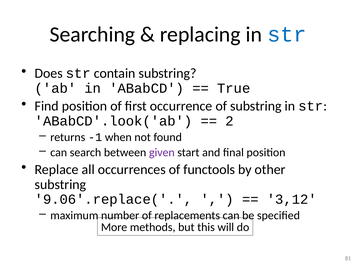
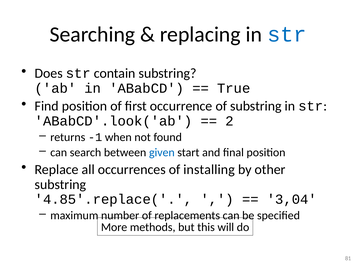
given colour: purple -> blue
functools: functools -> installing
9.06'.replace(: 9.06'.replace( -> 4.85'.replace(
3,12: 3,12 -> 3,04
